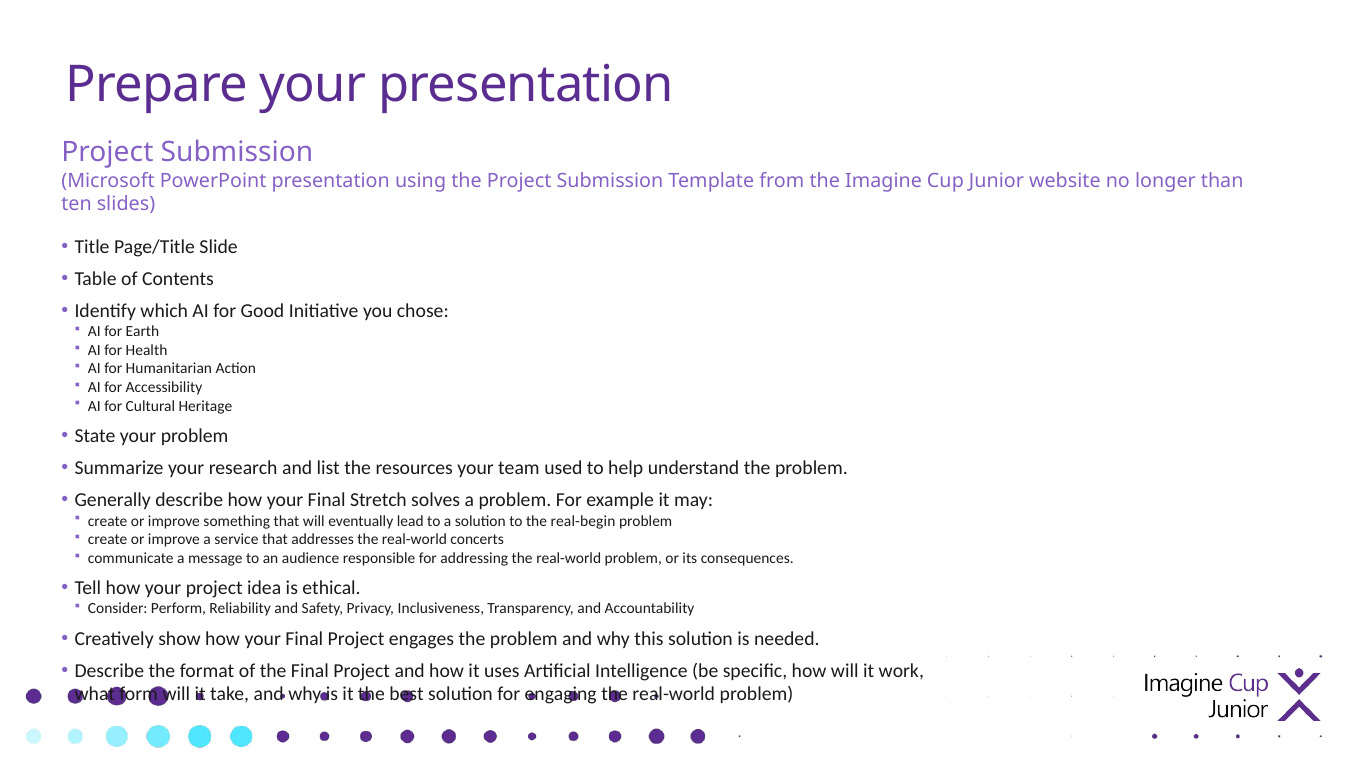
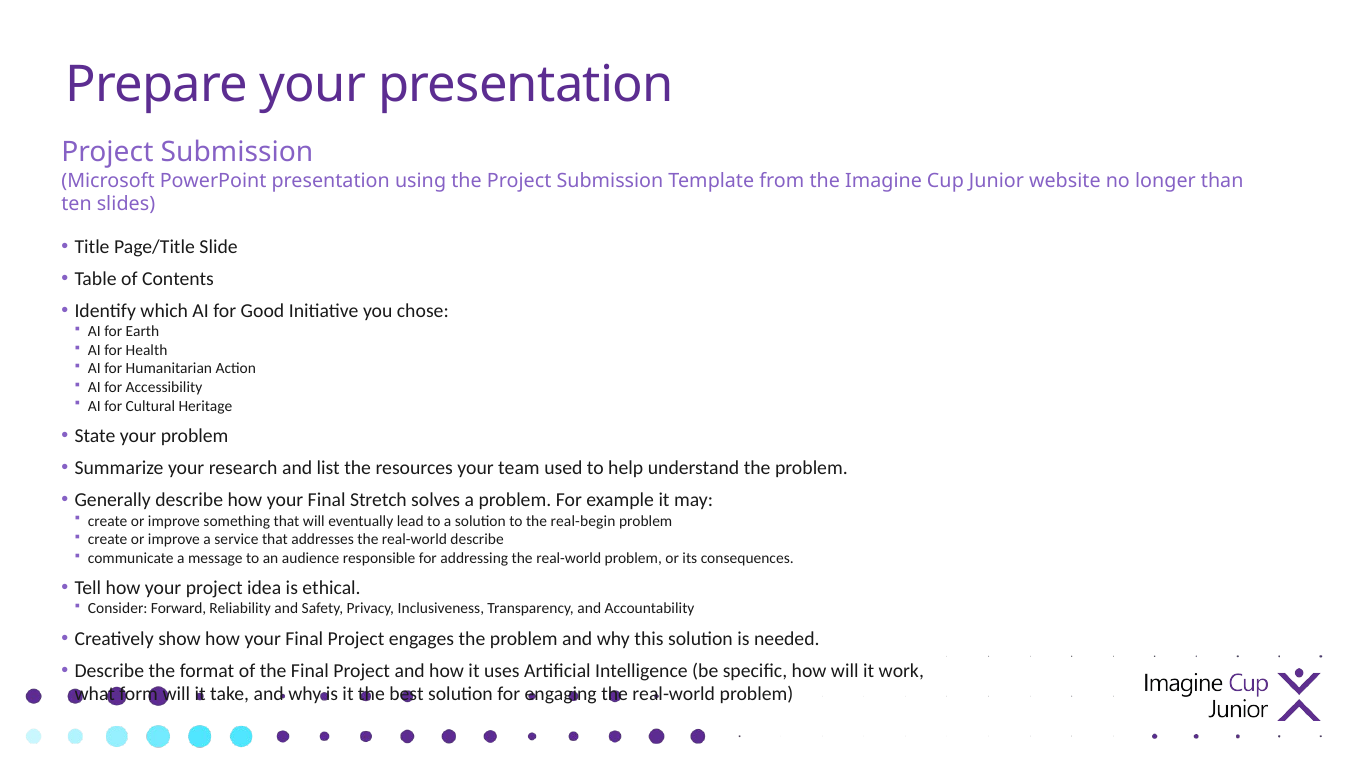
real-world concerts: concerts -> describe
Perform: Perform -> Forward
